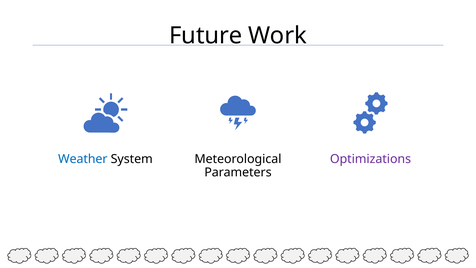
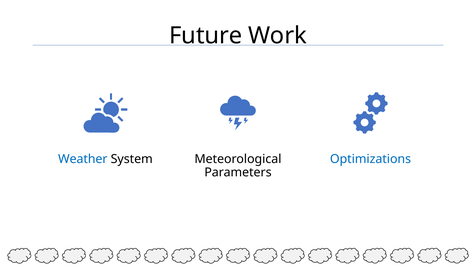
Optimizations colour: purple -> blue
